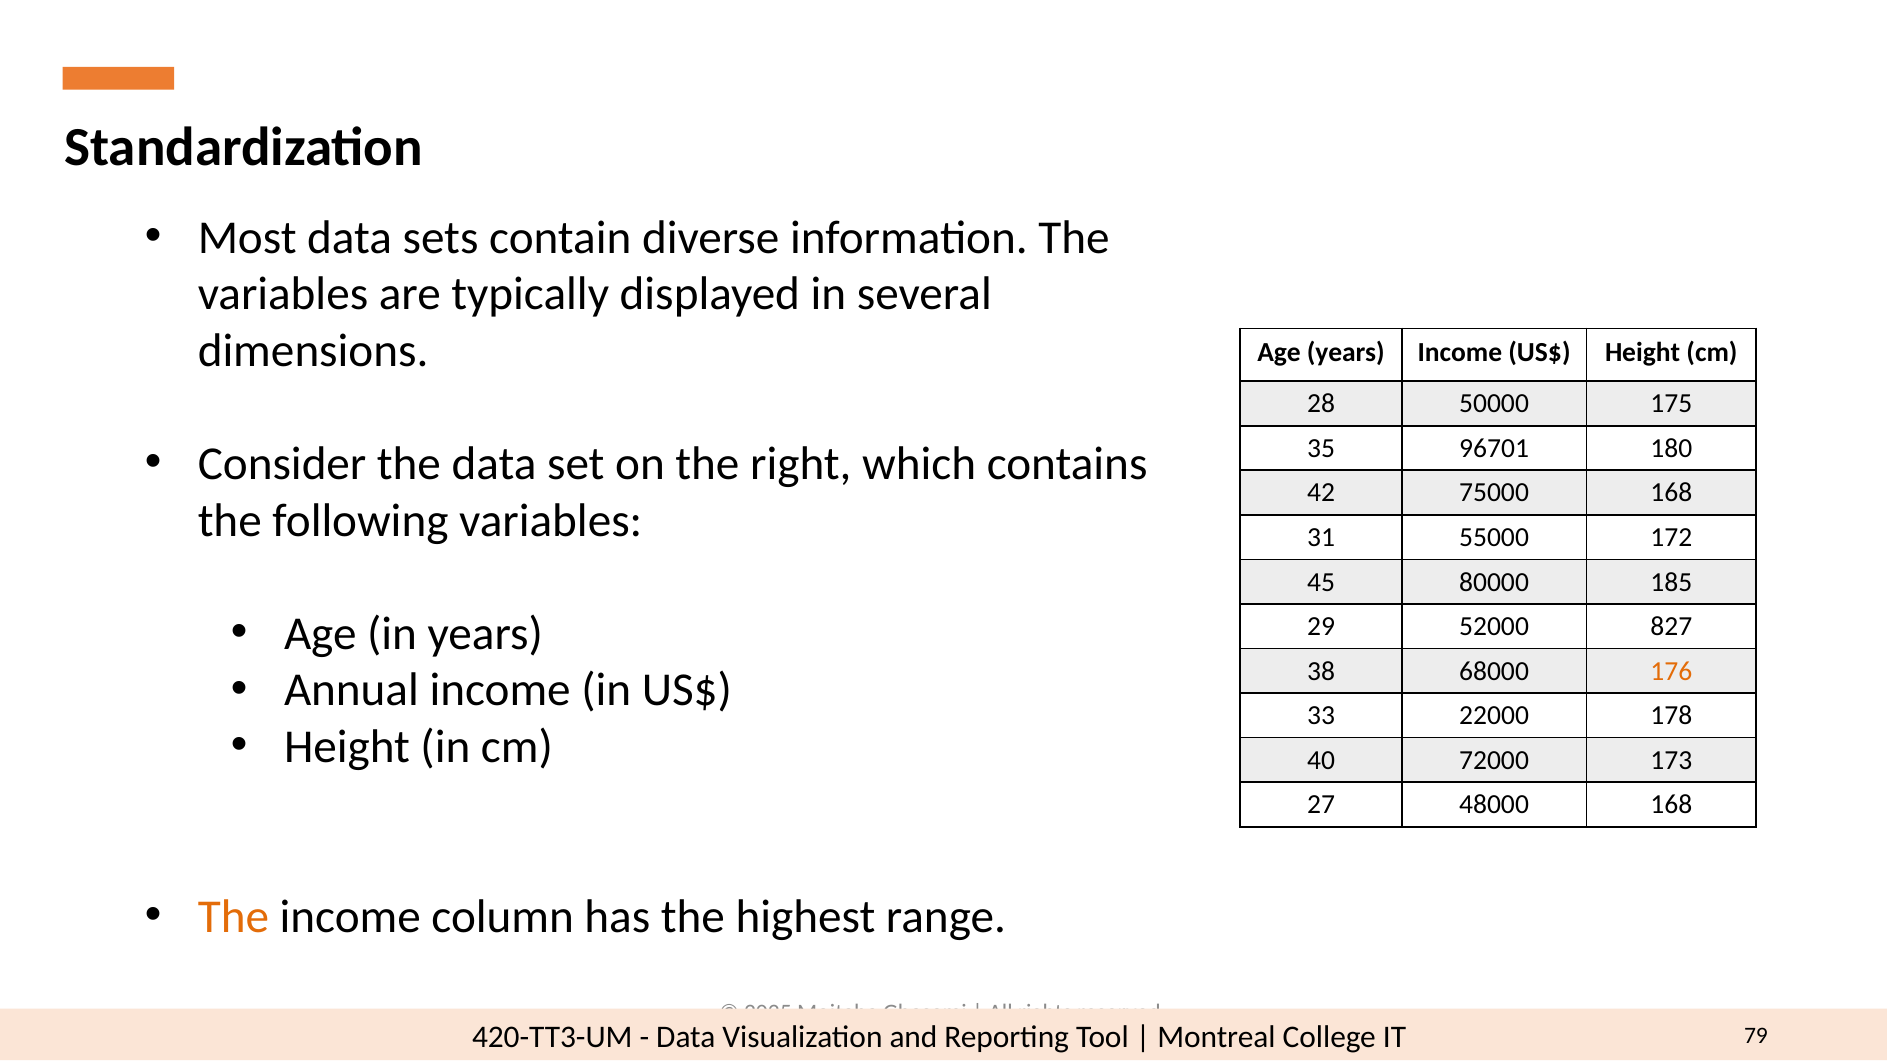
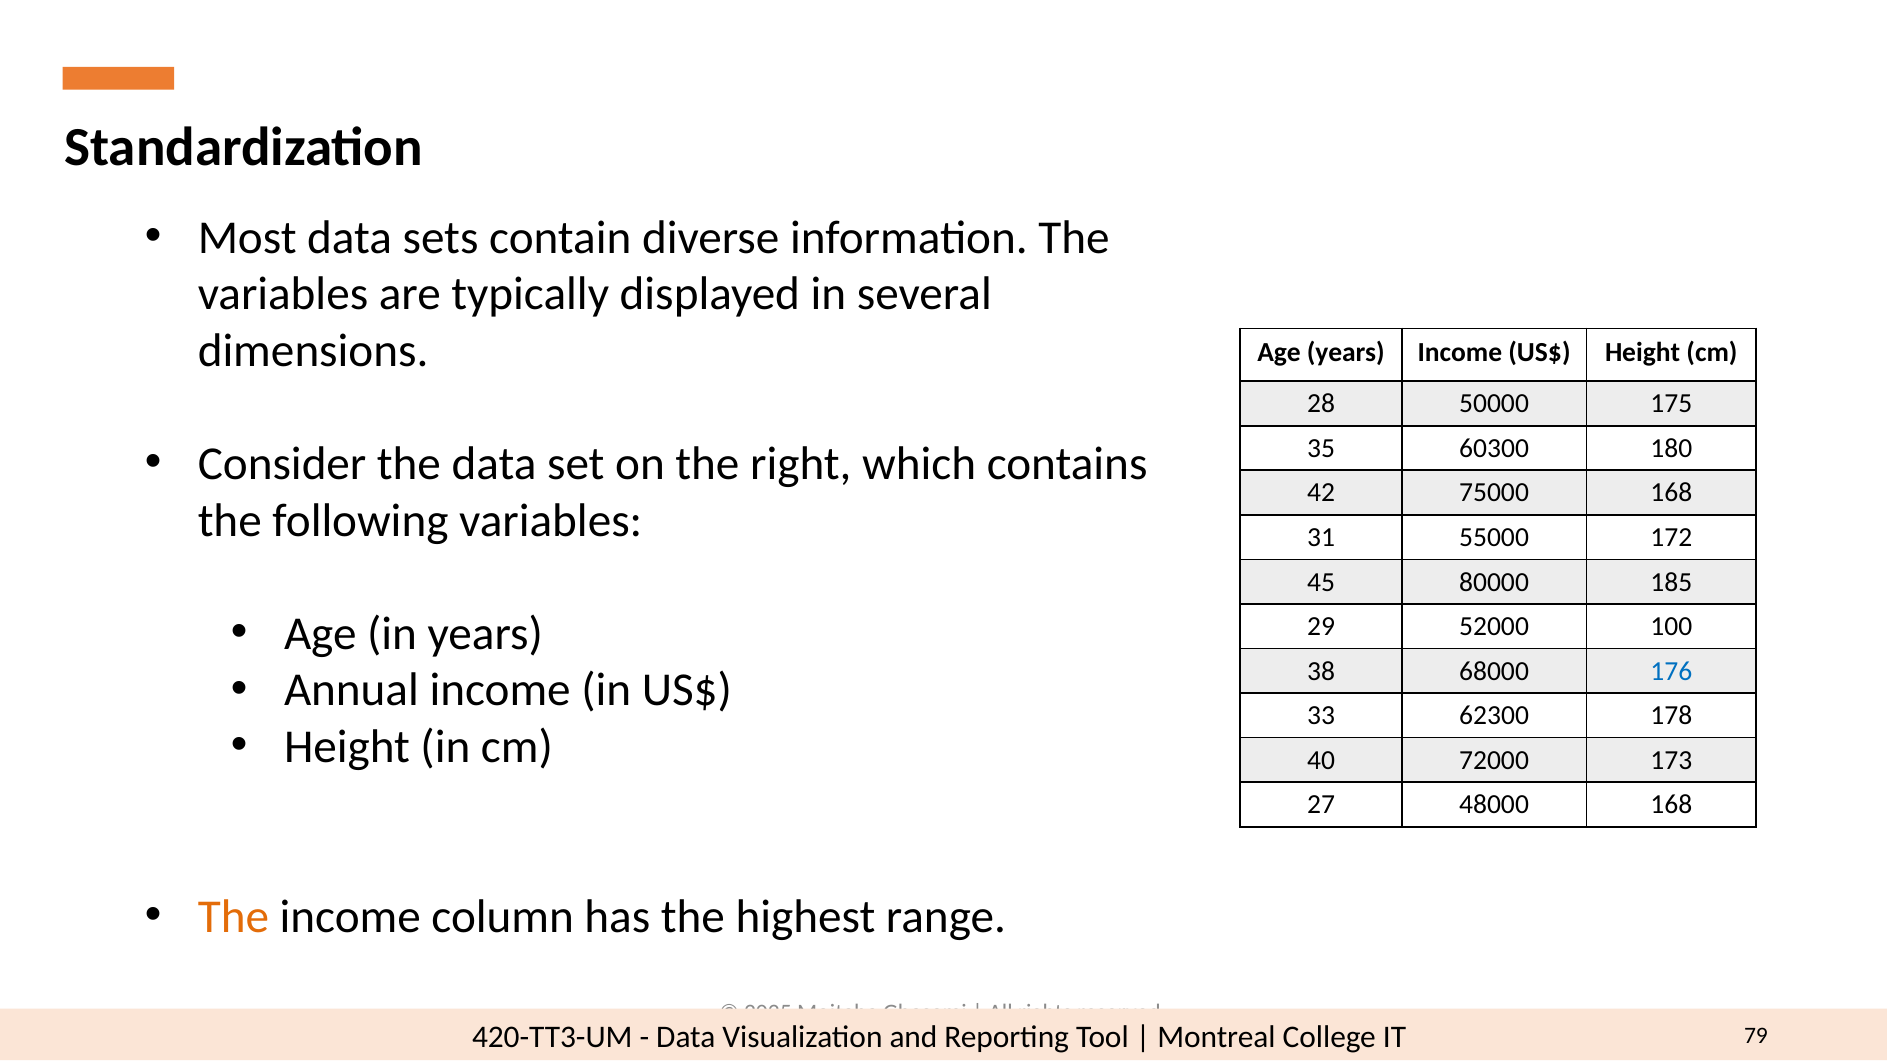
96701: 96701 -> 60300
827: 827 -> 100
176 colour: orange -> blue
22000: 22000 -> 62300
